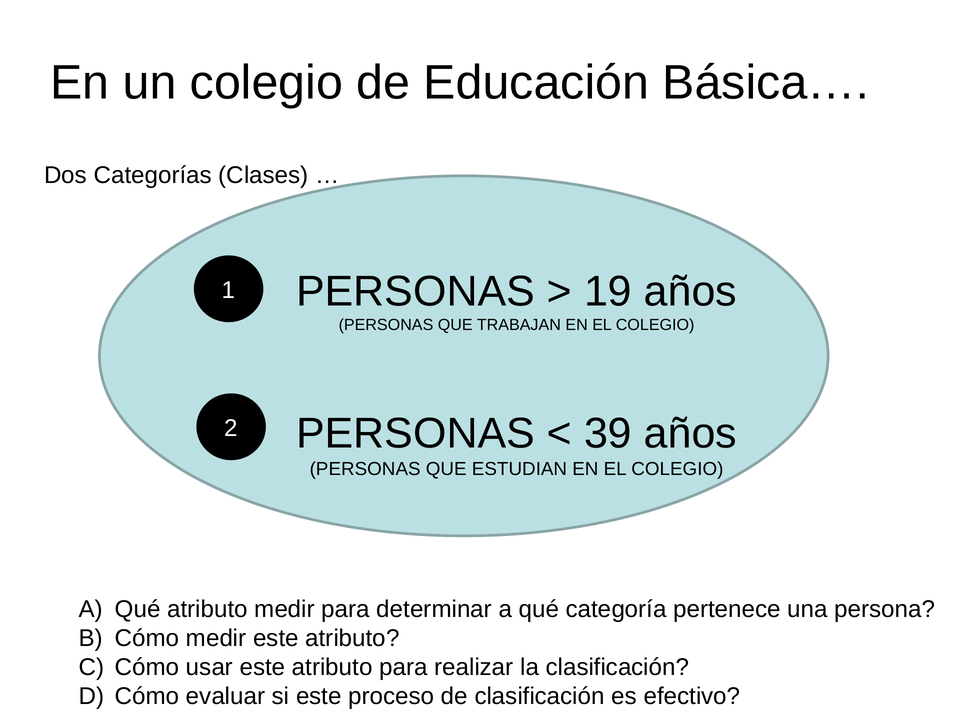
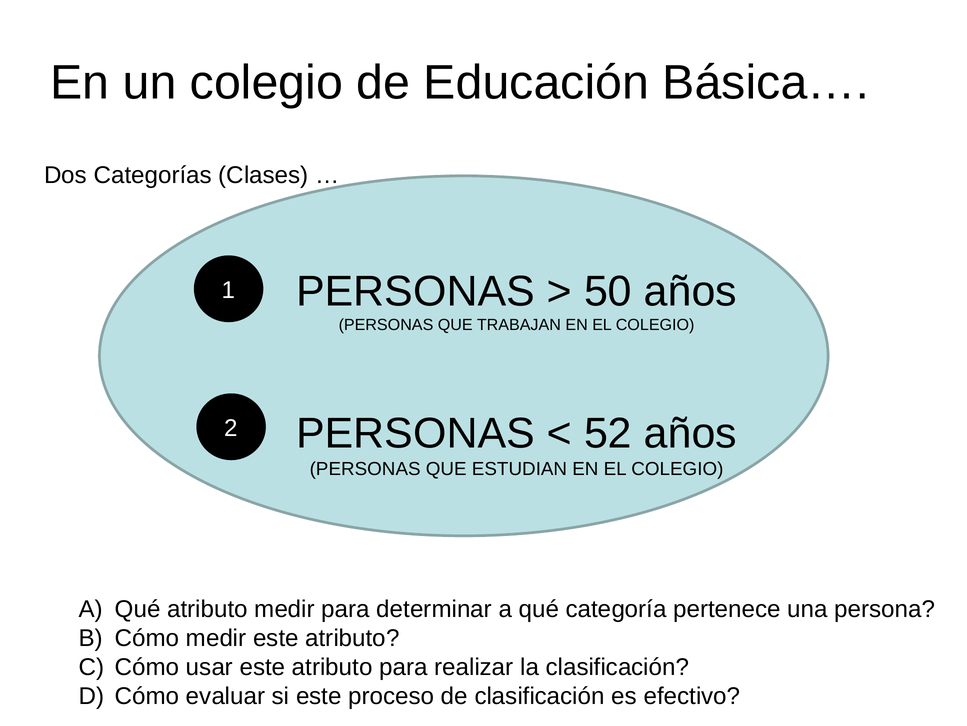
19: 19 -> 50
39: 39 -> 52
